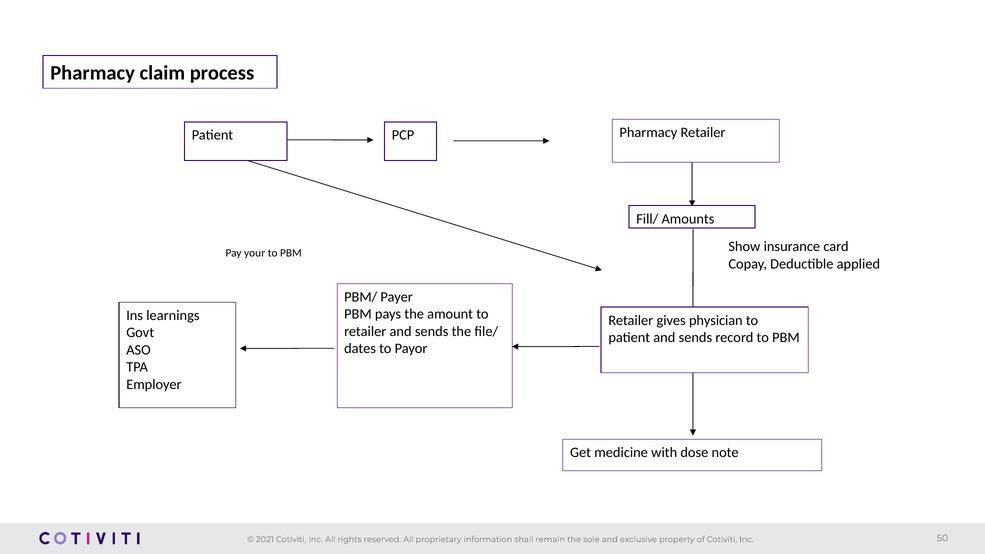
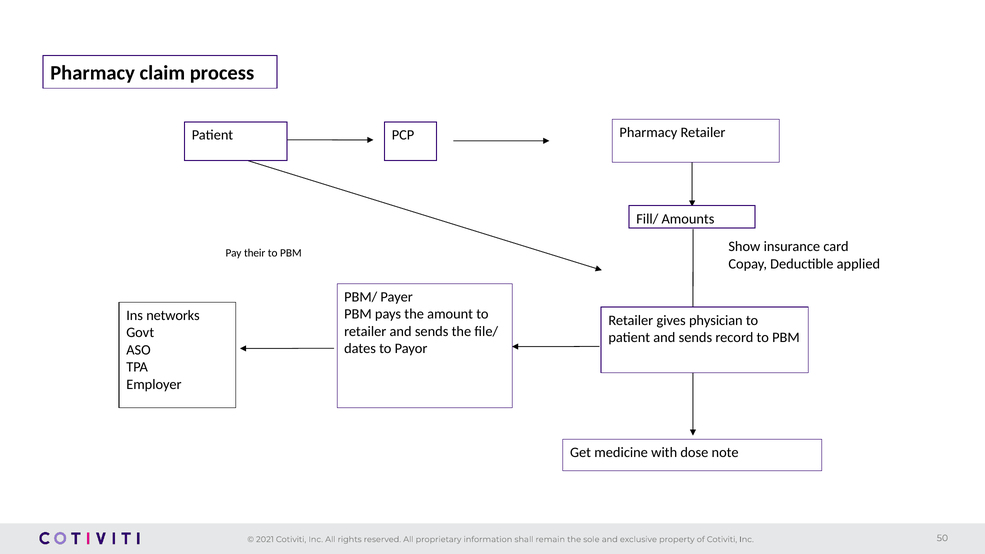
your: your -> their
learnings: learnings -> networks
